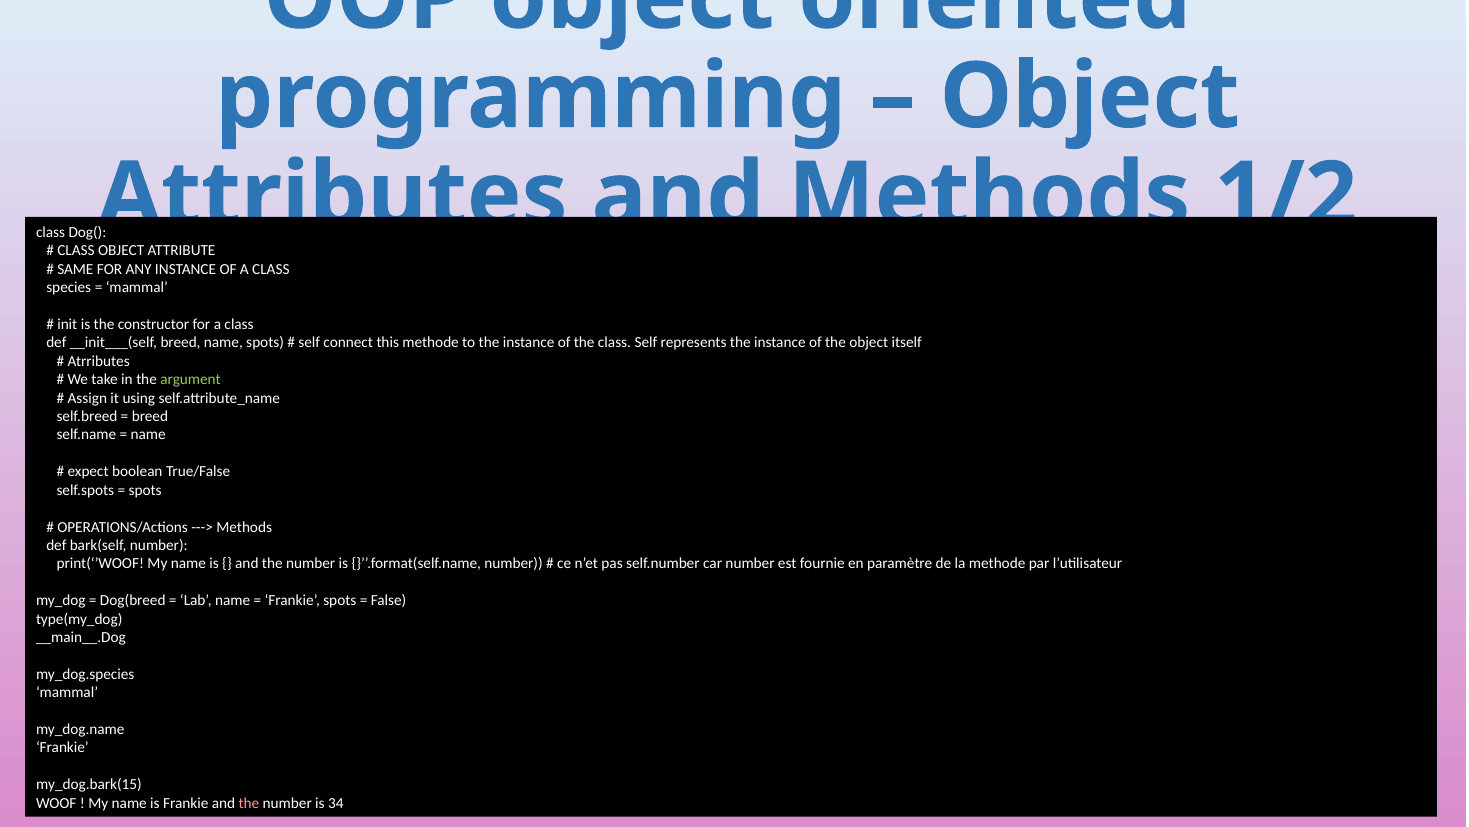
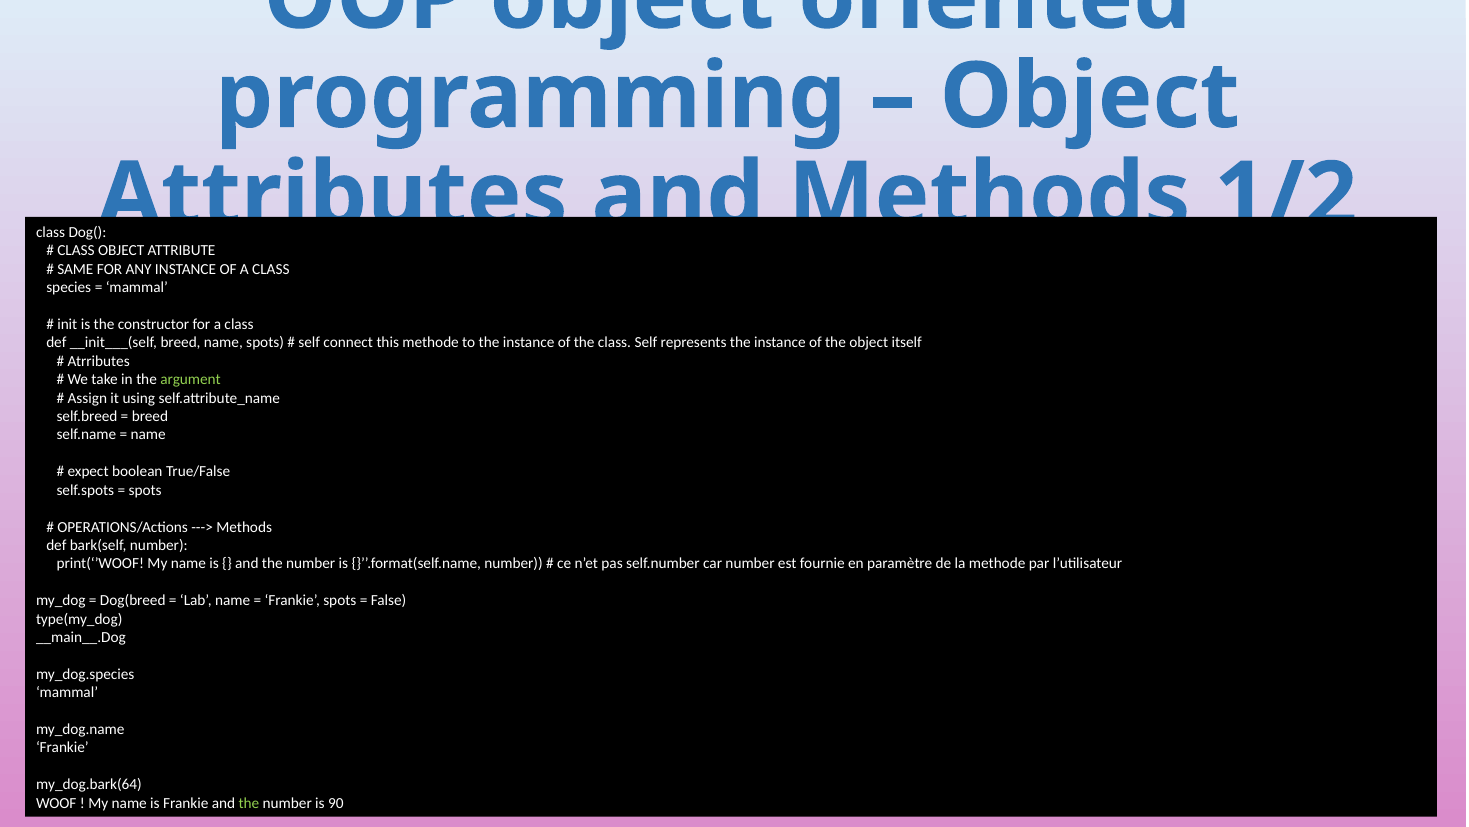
my_dog.bark(15: my_dog.bark(15 -> my_dog.bark(64
the at (249, 802) colour: pink -> light green
34: 34 -> 90
